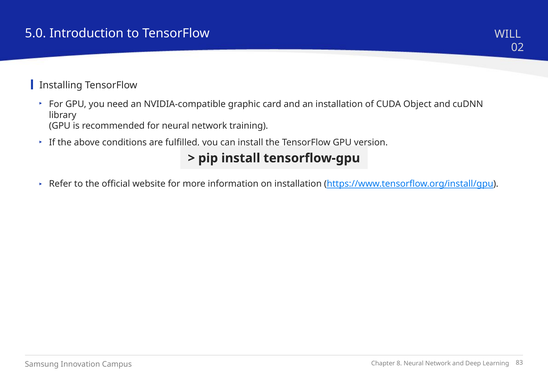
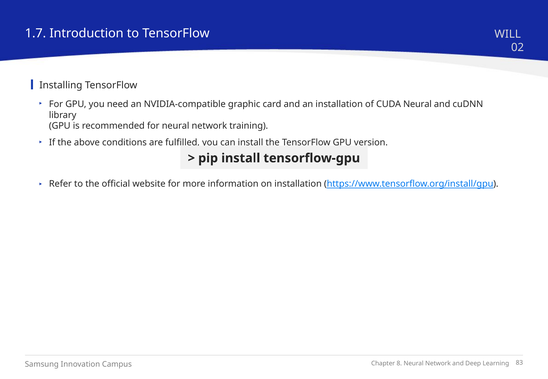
5.0: 5.0 -> 1.7
CUDA Object: Object -> Neural
